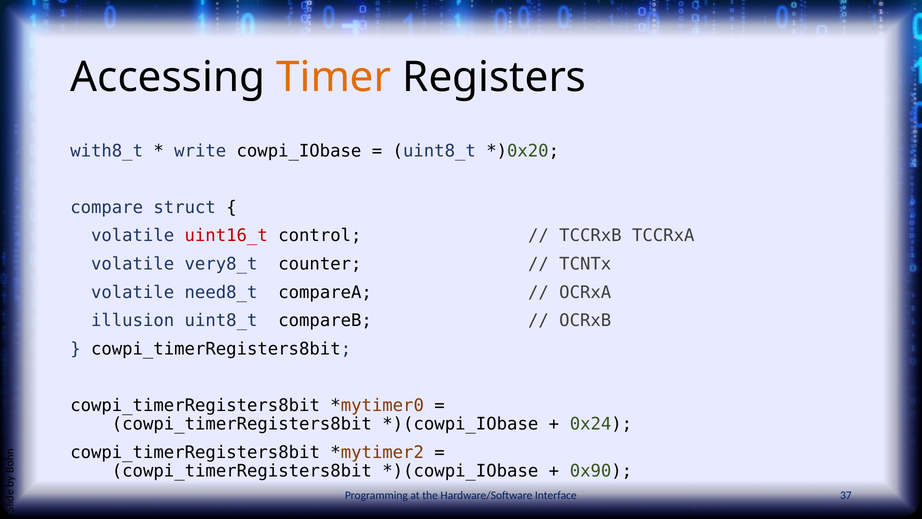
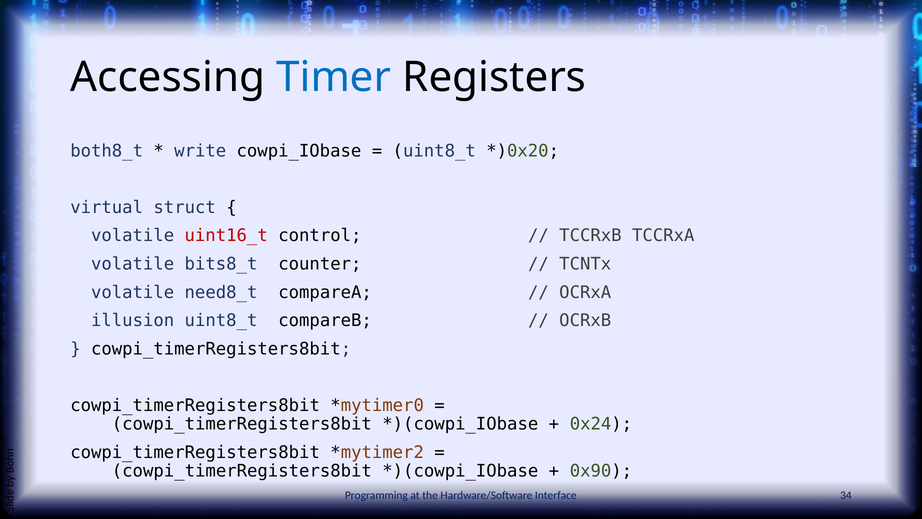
Timer colour: orange -> blue
with8_t: with8_t -> both8_t
compare: compare -> virtual
very8_t: very8_t -> bits8_t
37: 37 -> 34
